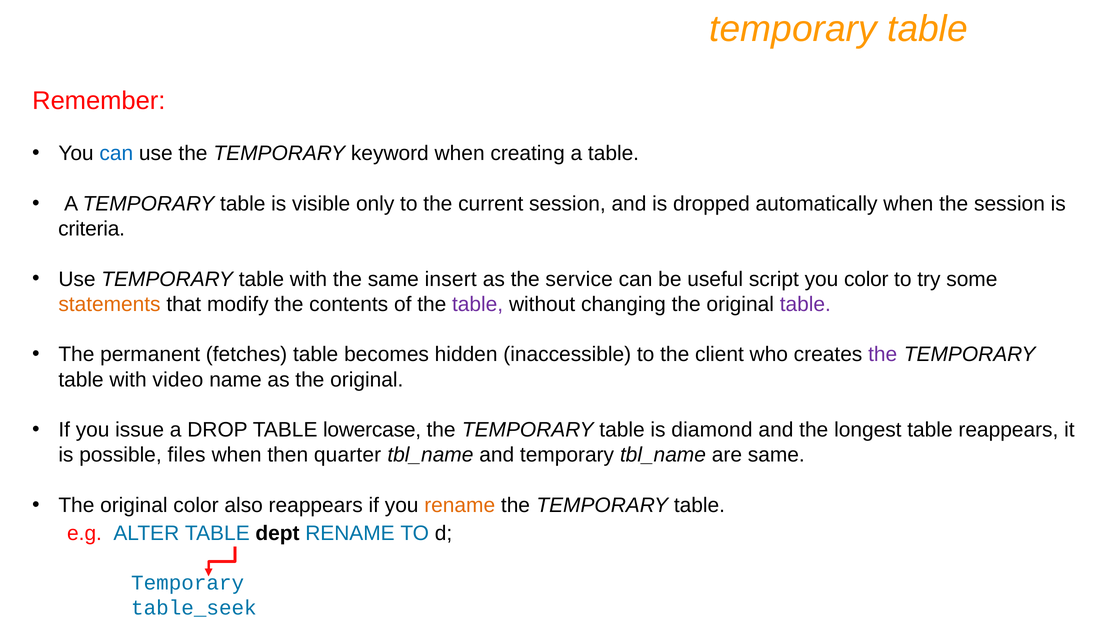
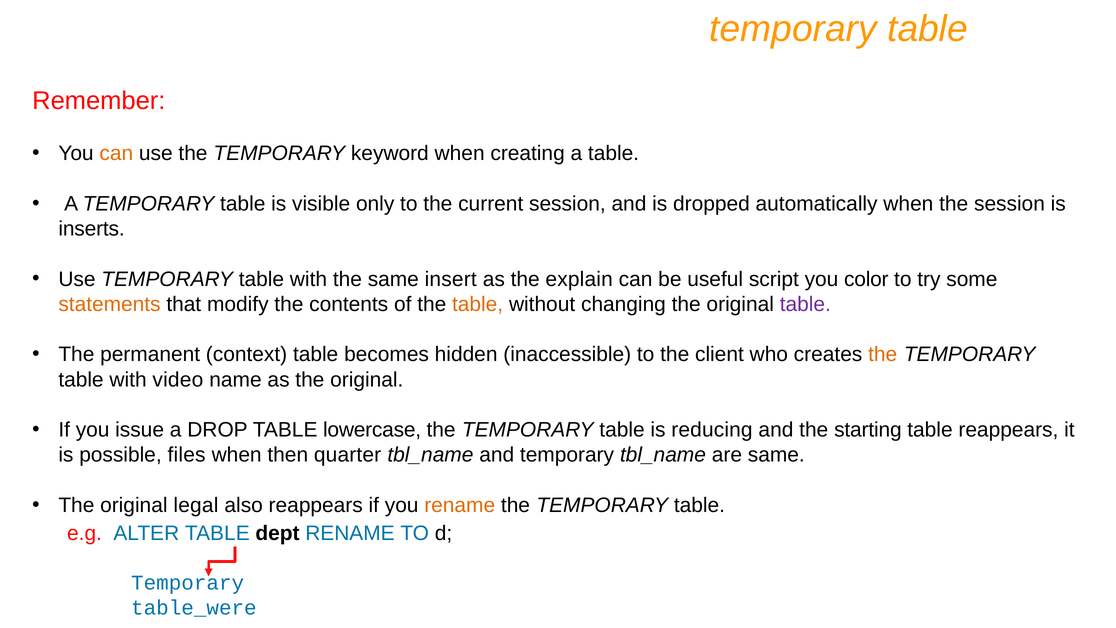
can at (116, 154) colour: blue -> orange
criteria: criteria -> inserts
service: service -> explain
table at (478, 304) colour: purple -> orange
fetches: fetches -> context
the at (883, 354) colour: purple -> orange
diamond: diamond -> reducing
longest: longest -> starting
original color: color -> legal
table_seek: table_seek -> table_were
